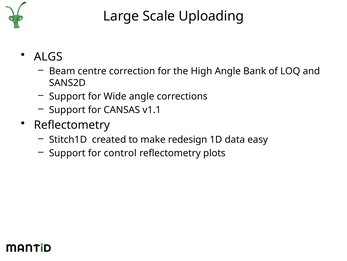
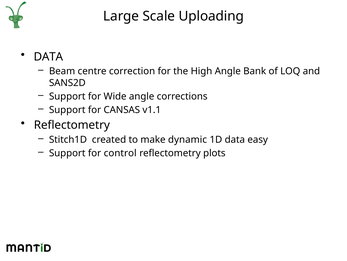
ALGS at (48, 57): ALGS -> DATA
redesign: redesign -> dynamic
